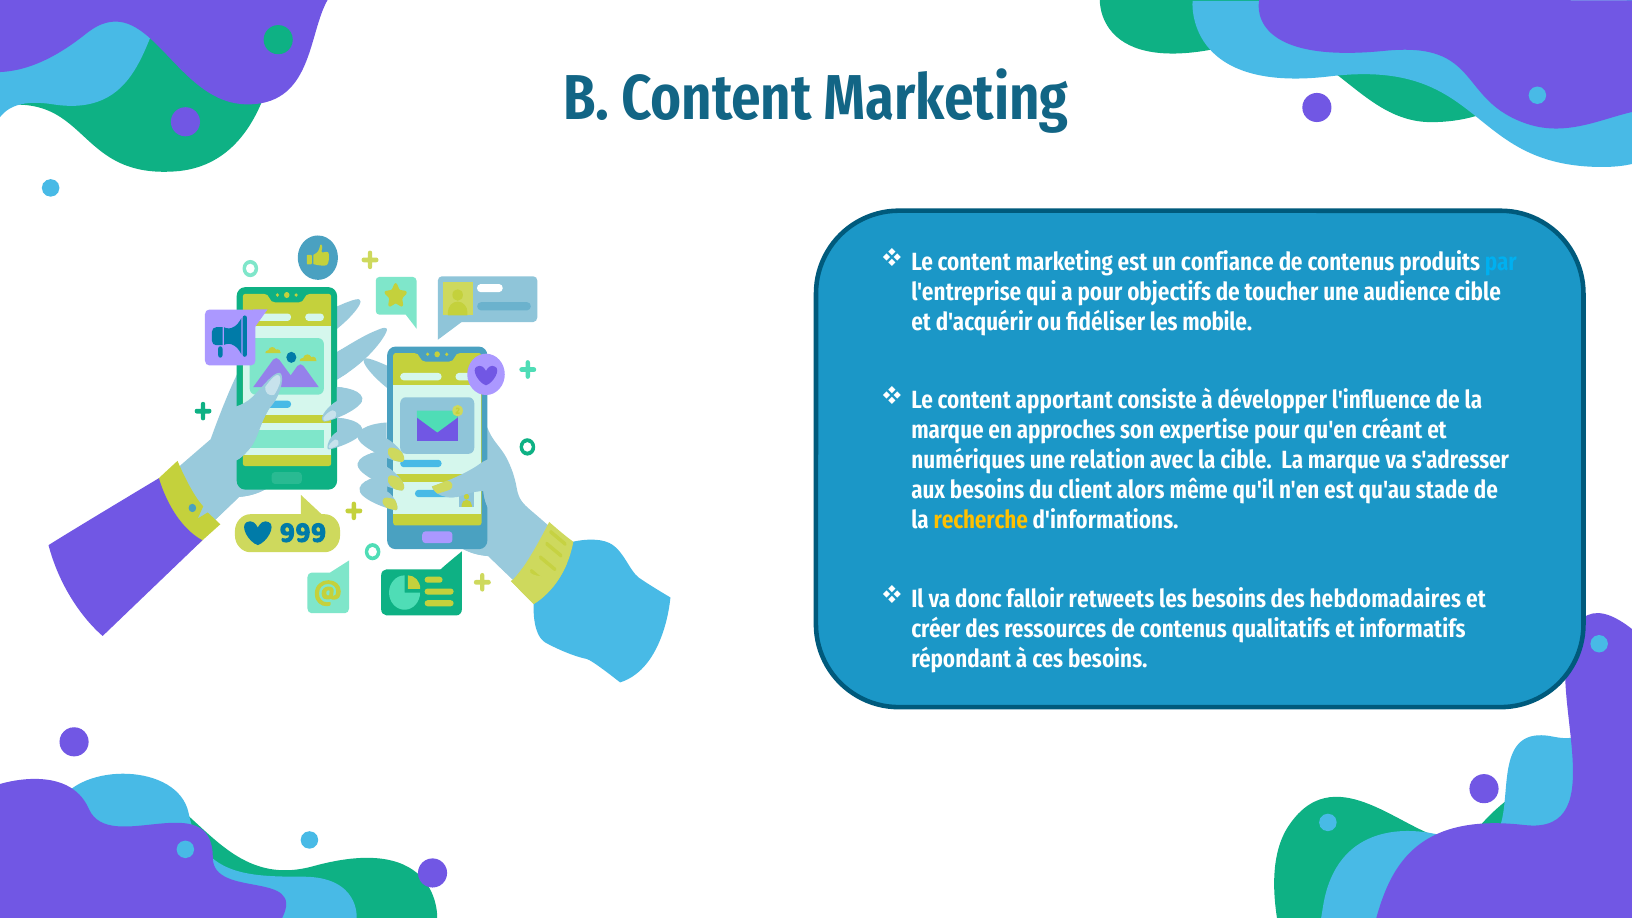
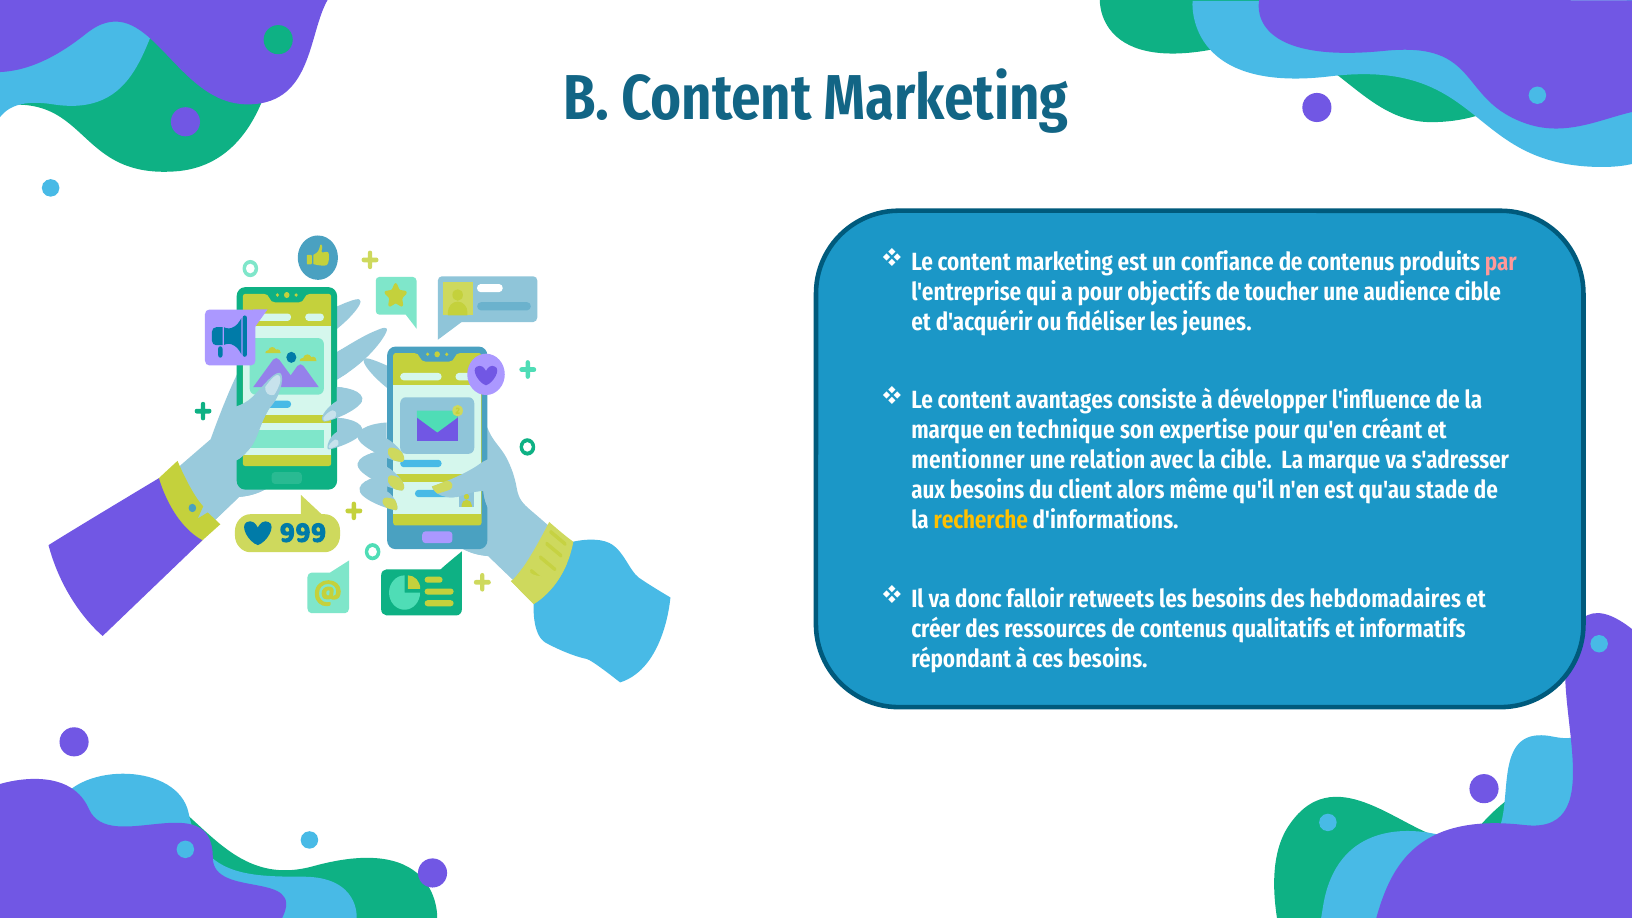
par colour: light blue -> pink
mobile: mobile -> jeunes
apportant: apportant -> avantages
approches: approches -> technique
numériques: numériques -> mentionner
